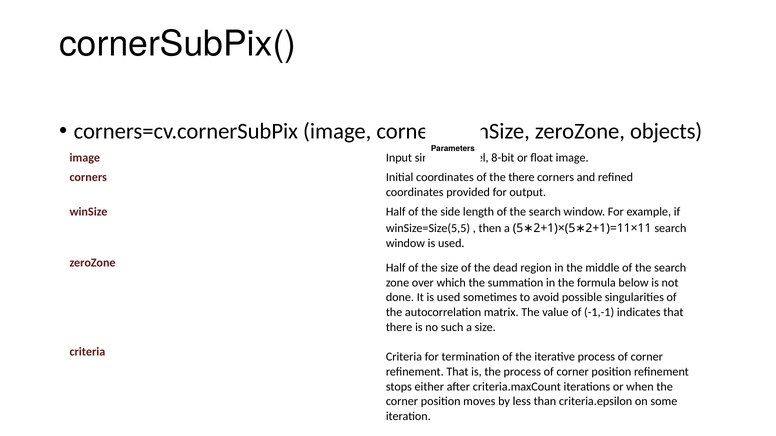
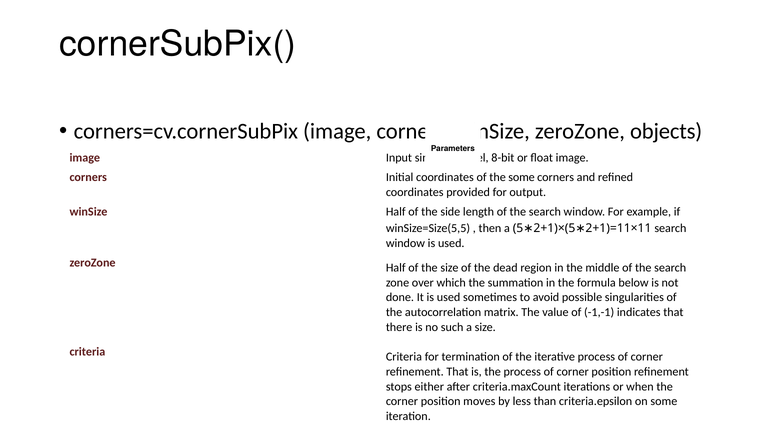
the there: there -> some
